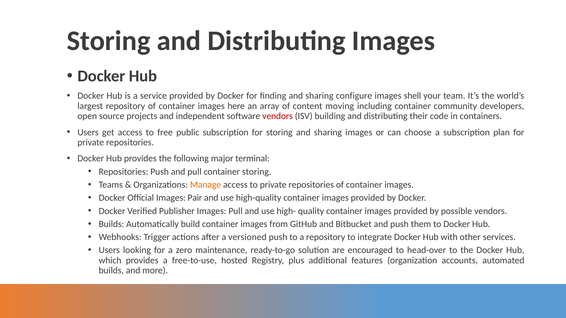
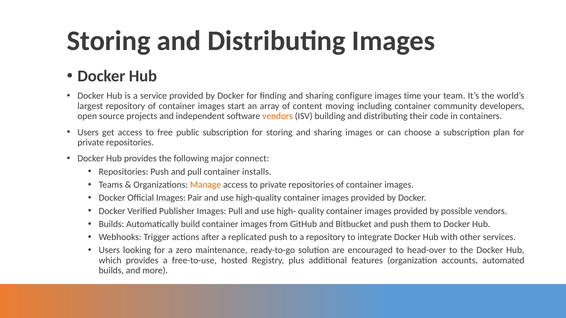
shell: shell -> time
here: here -> start
vendors at (278, 116) colour: red -> orange
terminal: terminal -> connect
container storing: storing -> installs
versioned: versioned -> replicated
